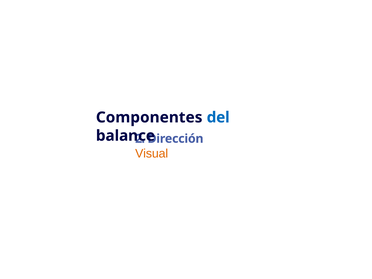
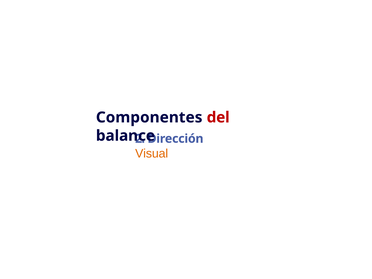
del colour: blue -> red
